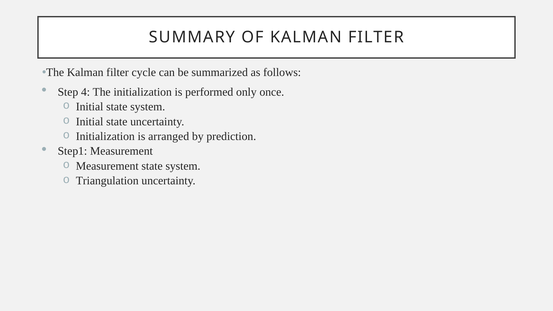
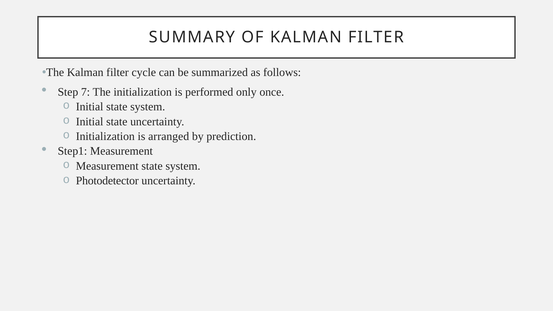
4: 4 -> 7
Triangulation: Triangulation -> Photodetector
